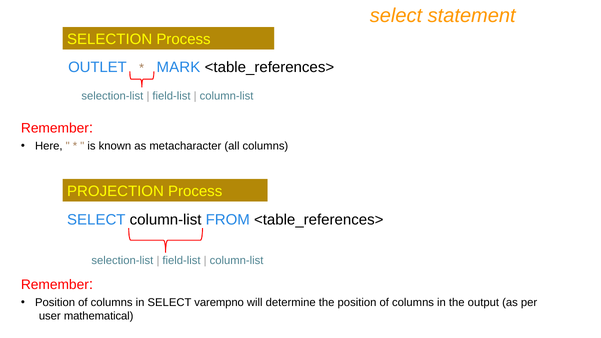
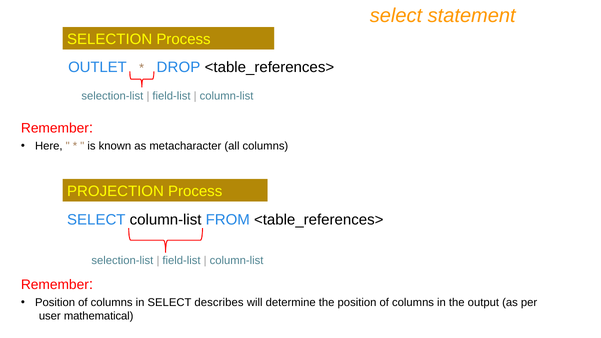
MARK: MARK -> DROP
varempno: varempno -> describes
